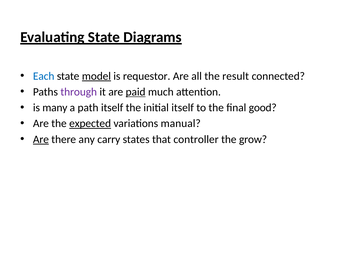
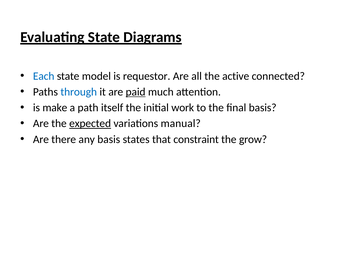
model underline: present -> none
result: result -> active
through colour: purple -> blue
many: many -> make
initial itself: itself -> work
final good: good -> basis
Are at (41, 139) underline: present -> none
any carry: carry -> basis
controller: controller -> constraint
